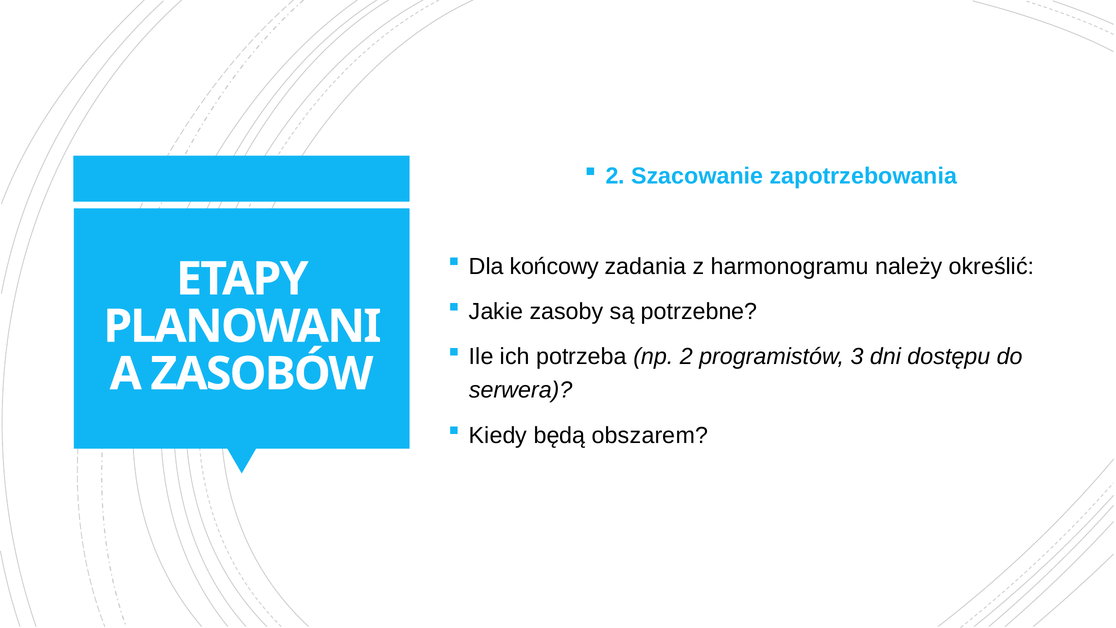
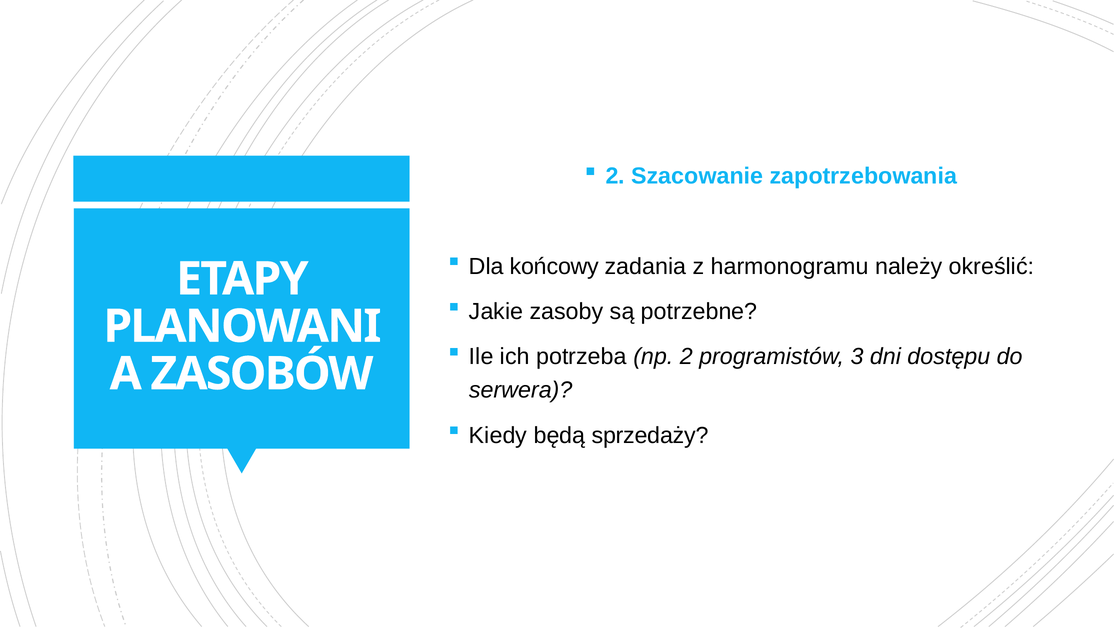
obszarem: obszarem -> sprzedaży
